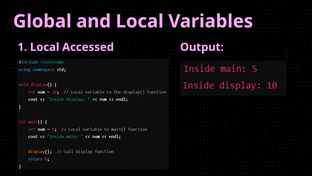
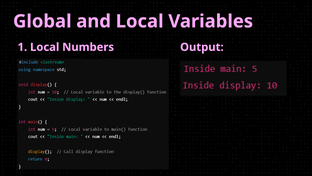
Accessed: Accessed -> Numbers
